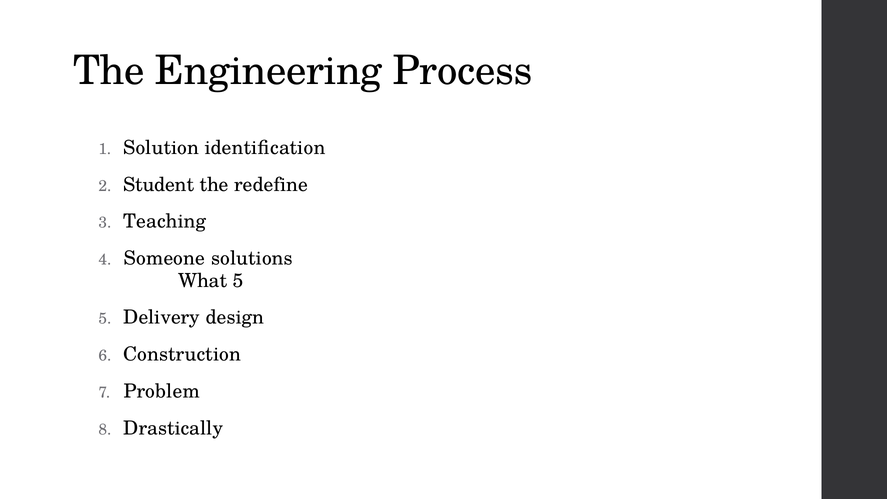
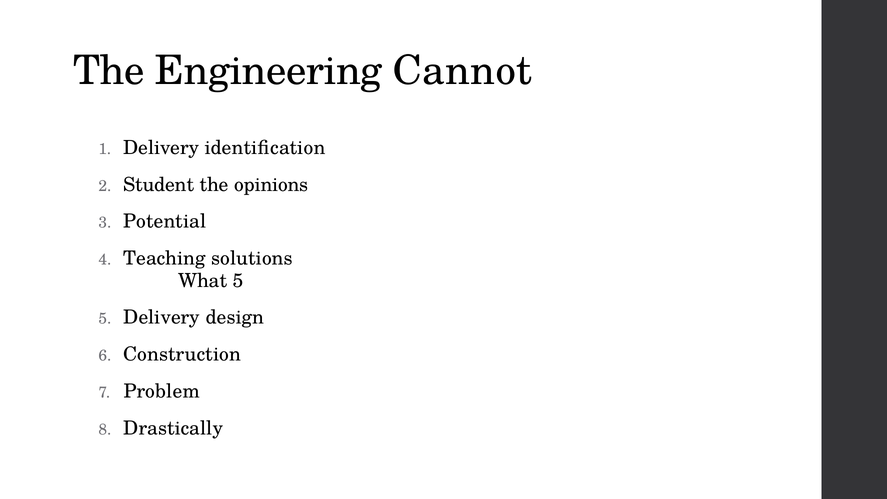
Process: Process -> Cannot
Solution at (161, 148): Solution -> Delivery
redefine: redefine -> opinions
Teaching: Teaching -> Potential
Someone: Someone -> Teaching
